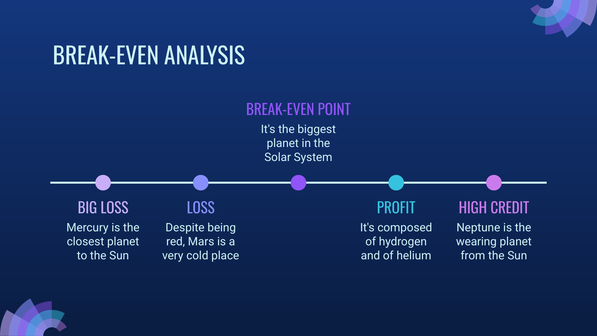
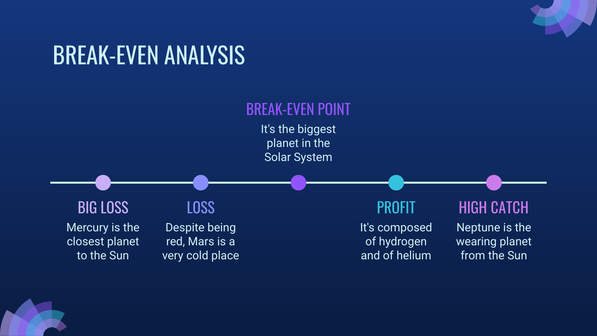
CREDIT: CREDIT -> CATCH
